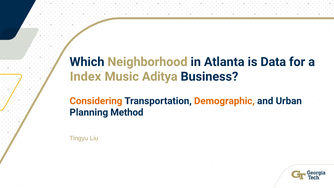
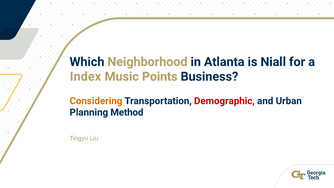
Data: Data -> Niall
Aditya: Aditya -> Points
Demographic colour: orange -> red
